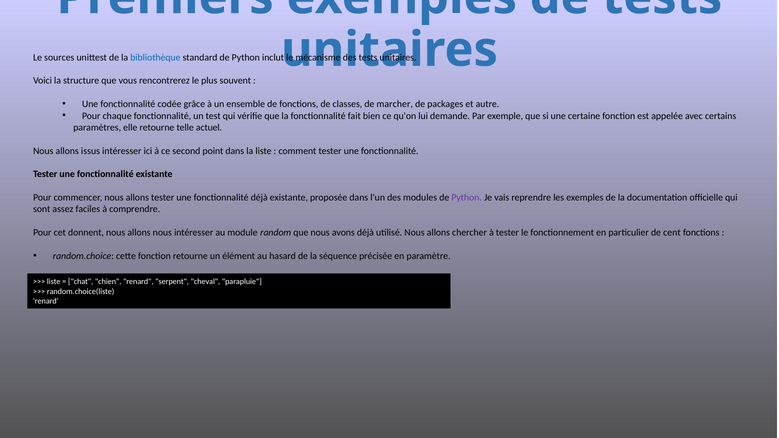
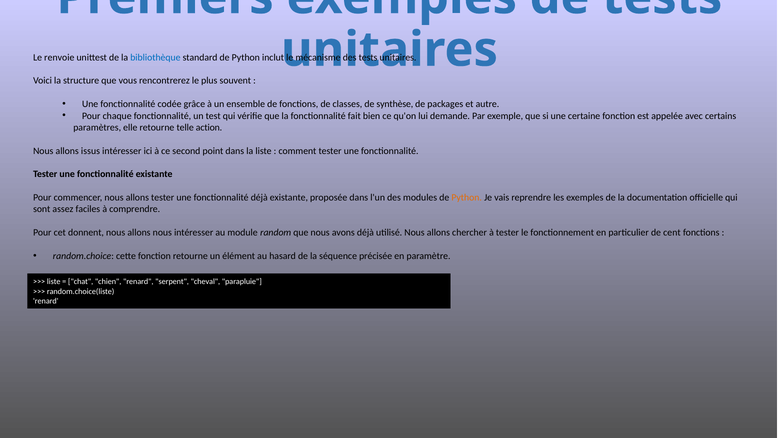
sources: sources -> renvoie
marcher: marcher -> synthèse
actuel: actuel -> action
Python at (467, 198) colour: purple -> orange
